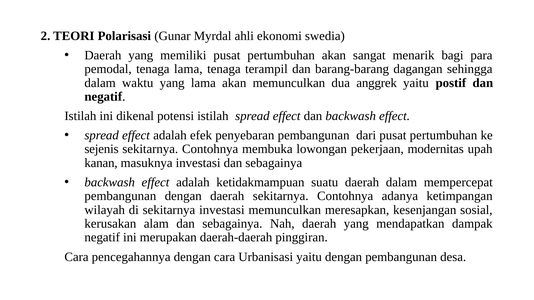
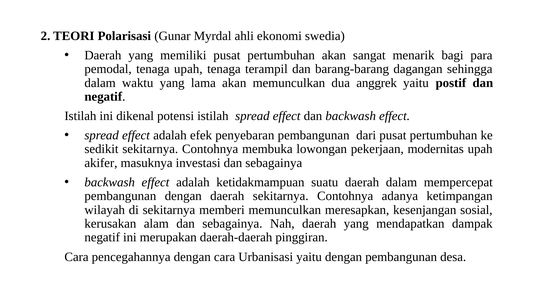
tenaga lama: lama -> upah
sejenis: sejenis -> sedikit
kanan: kanan -> akifer
sekitarnya investasi: investasi -> memberi
